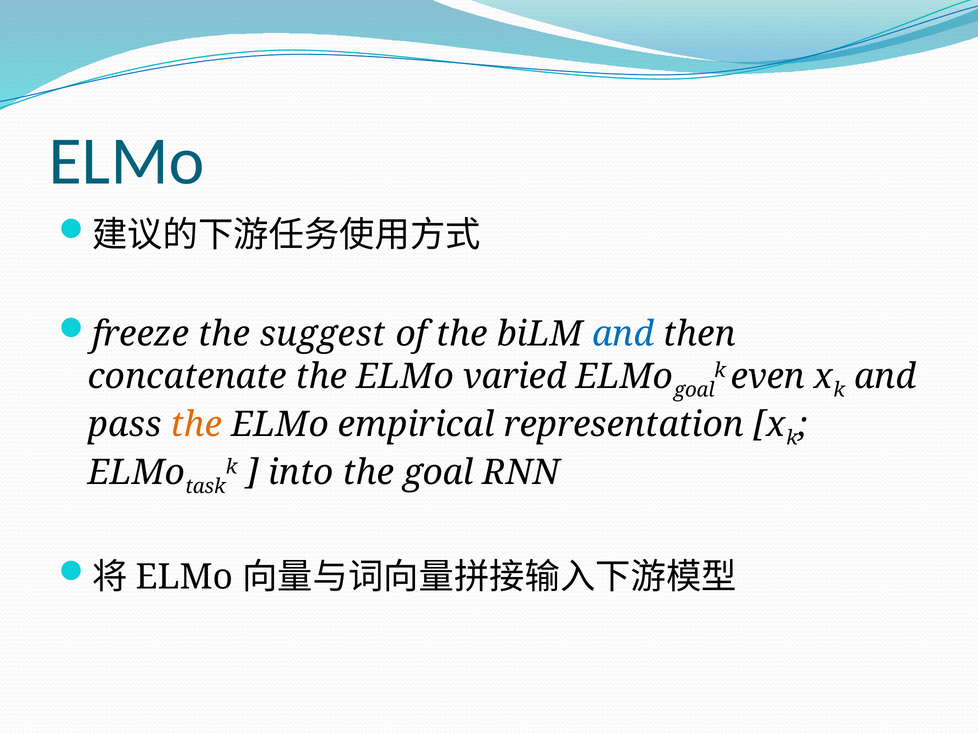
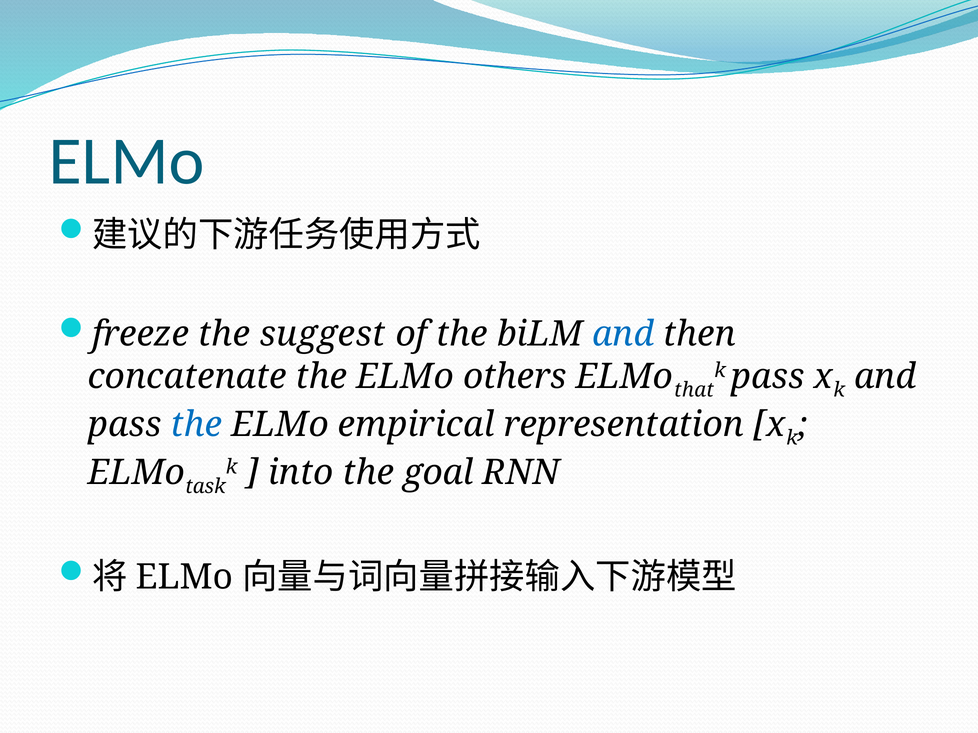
even at (768, 377): even -> pass
varied: varied -> others
ELMo goal: goal -> that
the at (196, 425) colour: orange -> blue
